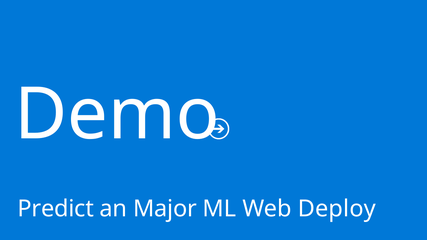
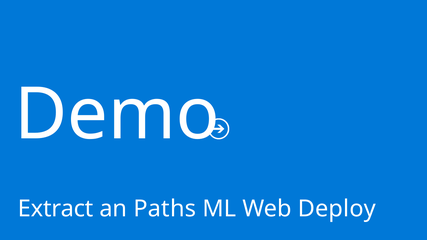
Predict: Predict -> Extract
Major: Major -> Paths
